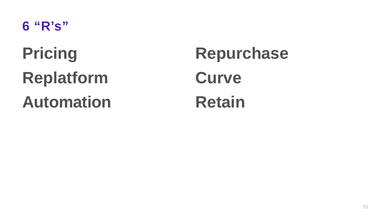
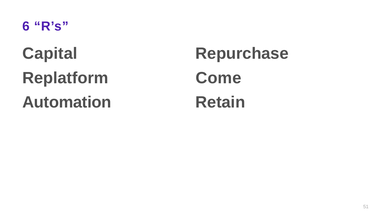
Pricing: Pricing -> Capital
Curve: Curve -> Come
